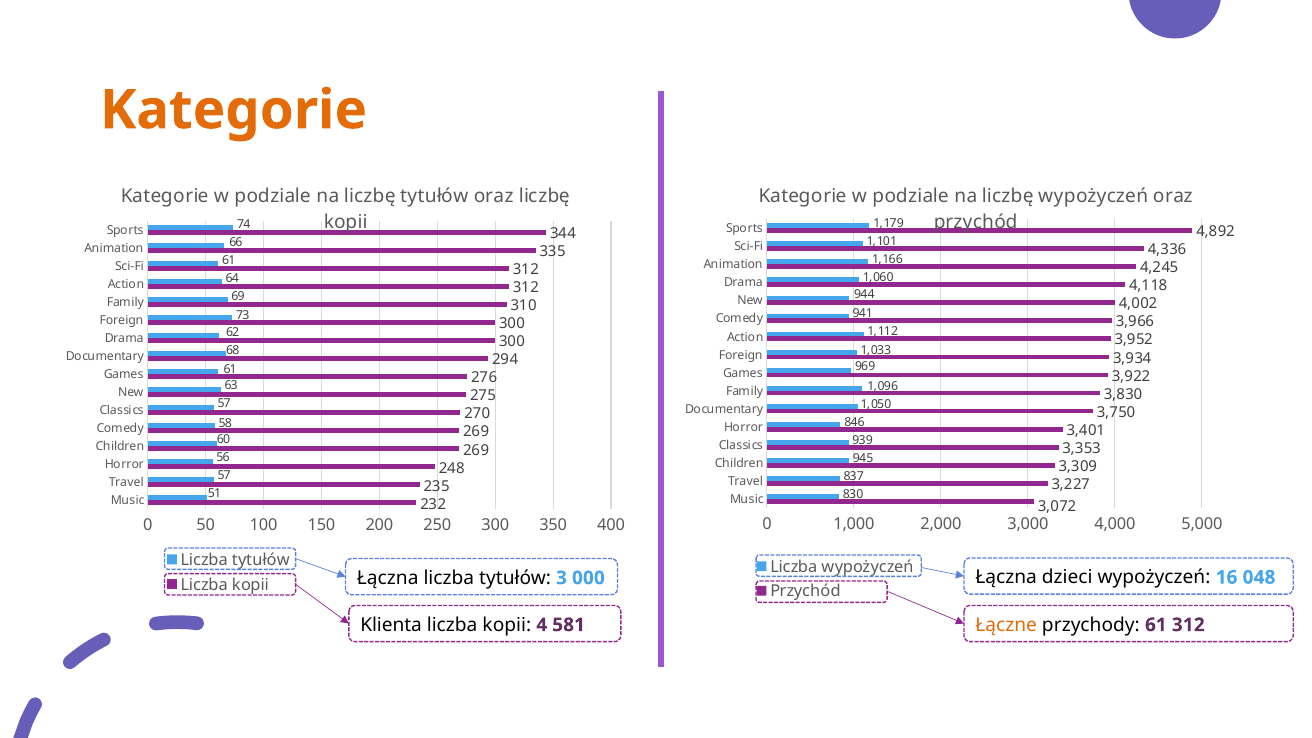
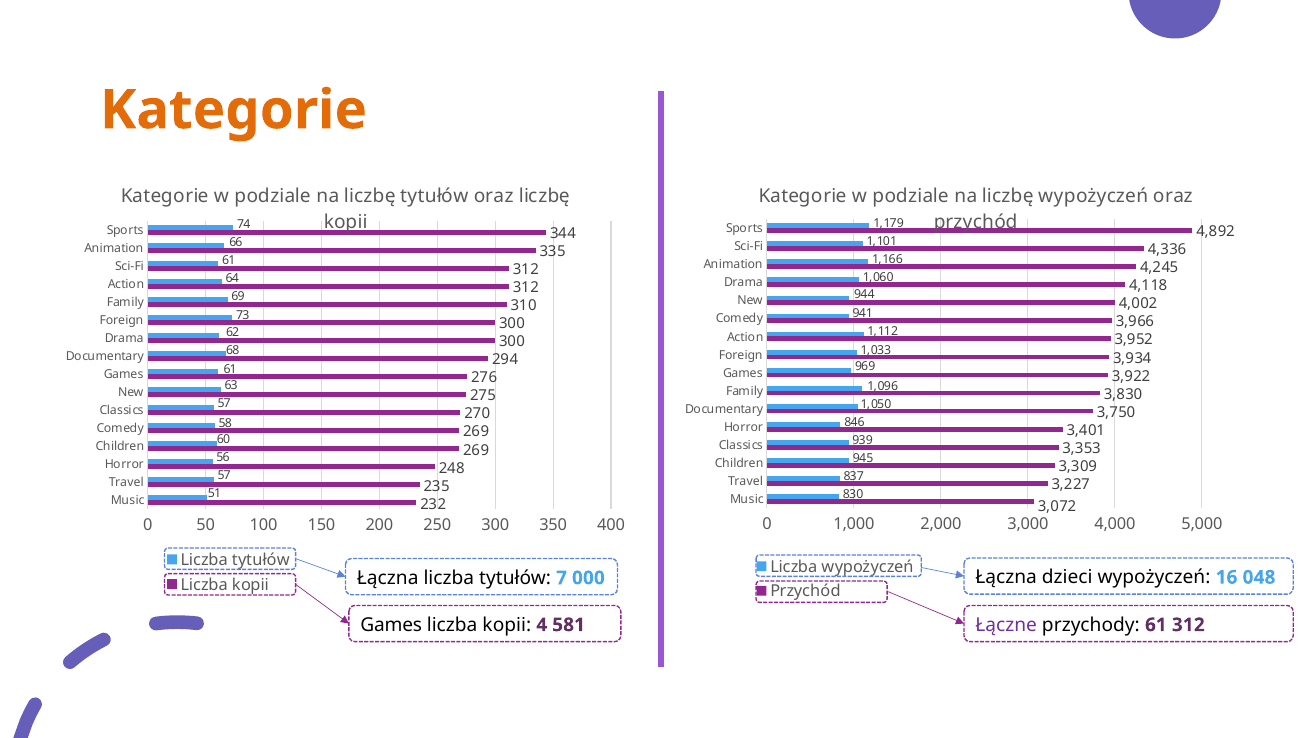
3: 3 -> 7
Klienta at (391, 625): Klienta -> Games
Łączne colour: orange -> purple
